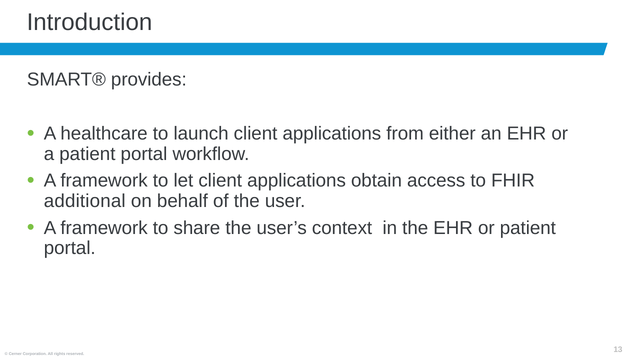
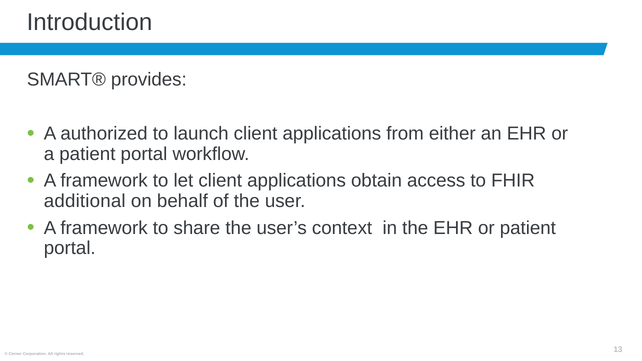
healthcare: healthcare -> authorized
